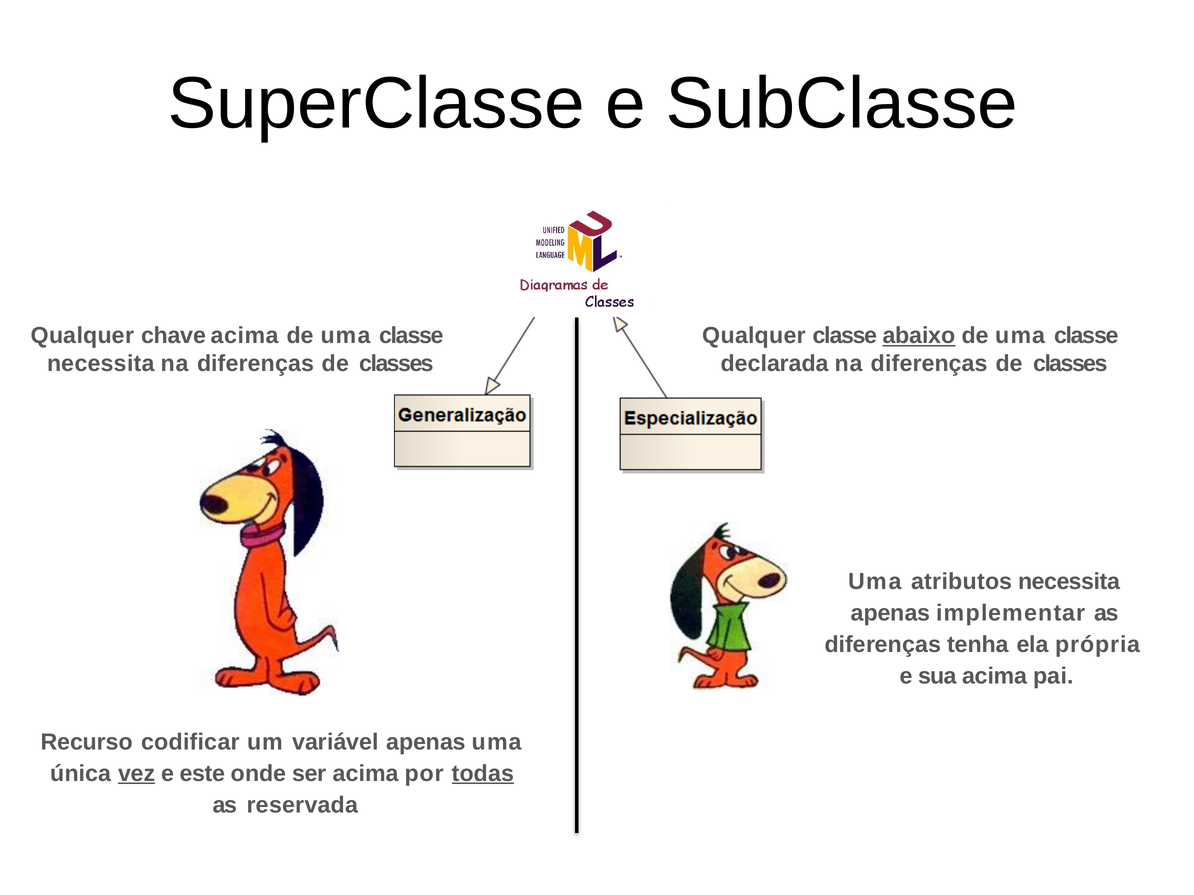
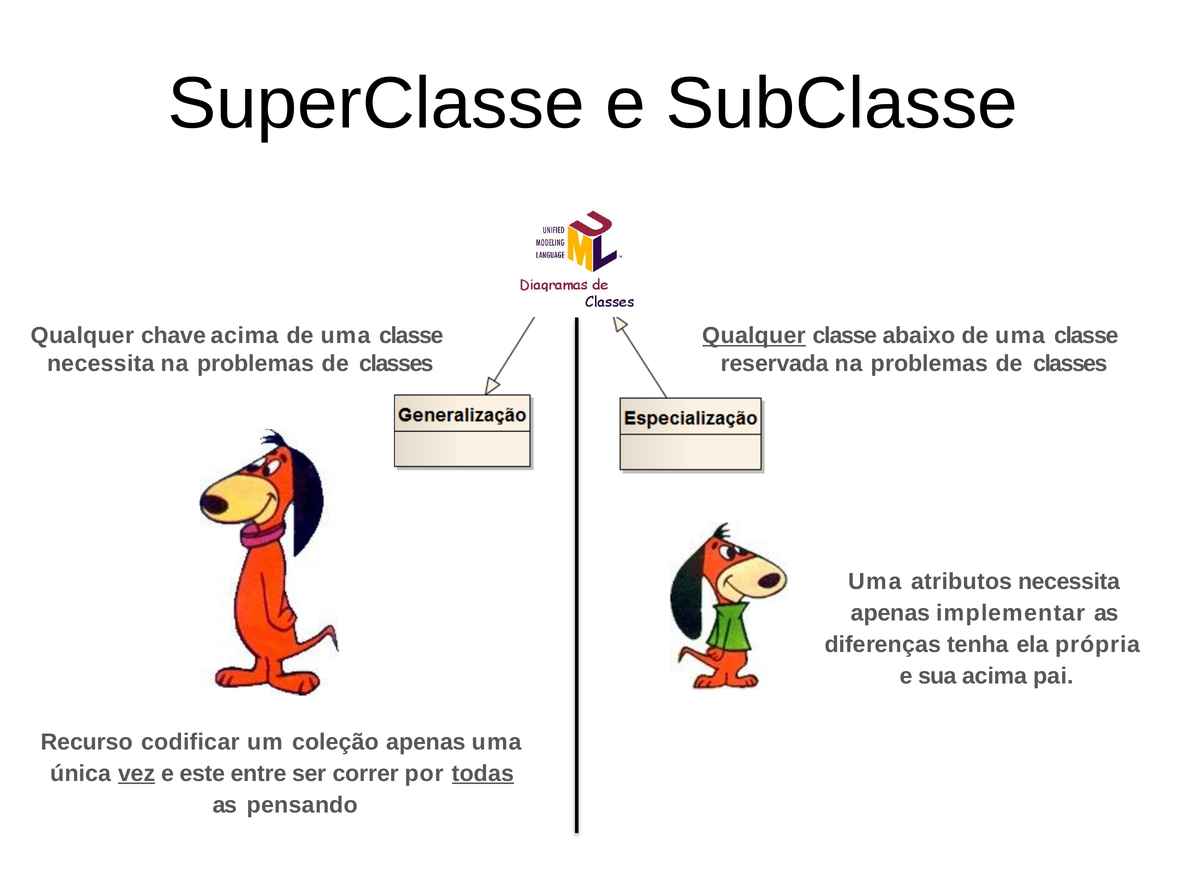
Qualquer at (754, 336) underline: none -> present
abaixo underline: present -> none
diferenças at (256, 364): diferenças -> problemas
declarada: declarada -> reservada
diferenças at (929, 364): diferenças -> problemas
variável: variável -> coleção
onde: onde -> entre
ser acima: acima -> correr
reservada: reservada -> pensando
